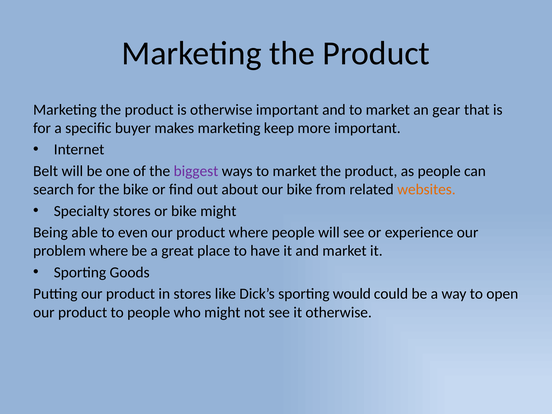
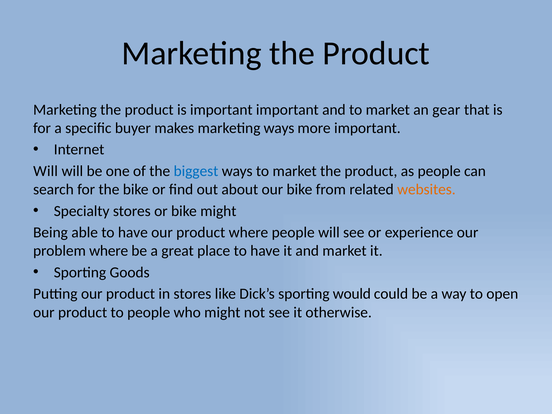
is otherwise: otherwise -> important
marketing keep: keep -> ways
Belt at (46, 171): Belt -> Will
biggest colour: purple -> blue
able to even: even -> have
